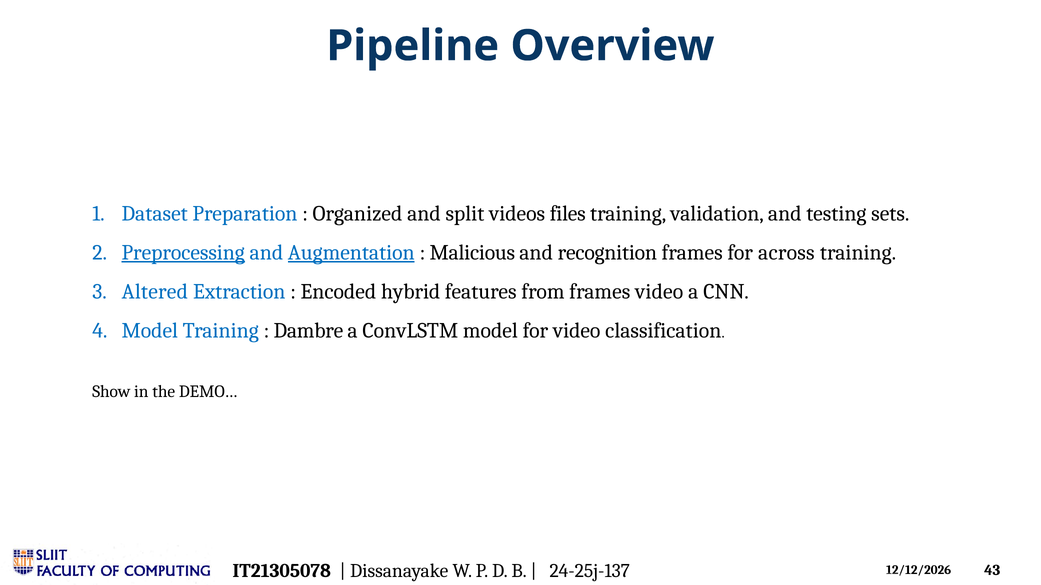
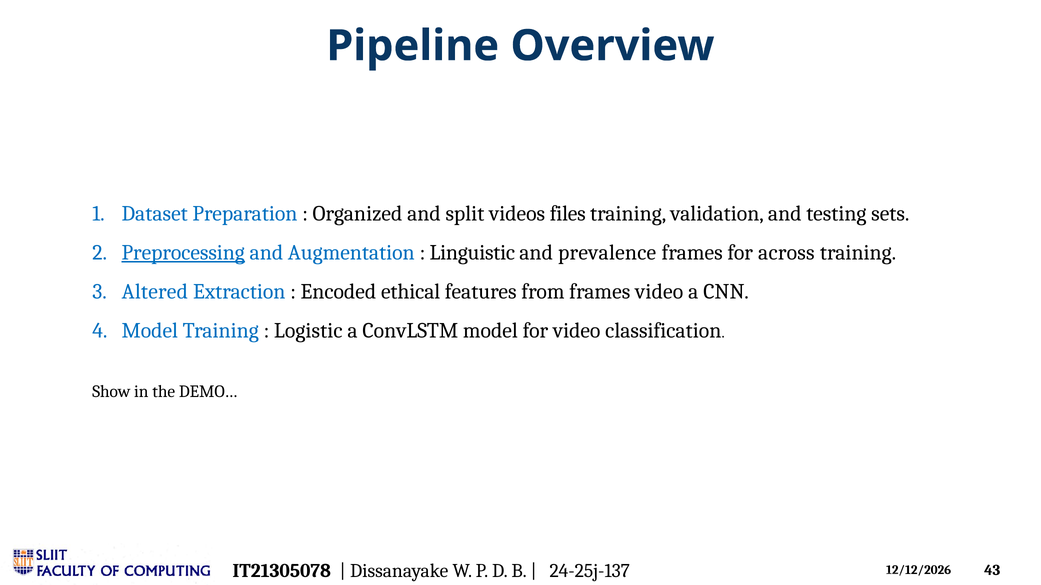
Augmentation underline: present -> none
Malicious: Malicious -> Linguistic
recognition: recognition -> prevalence
hybrid: hybrid -> ethical
Dambre: Dambre -> Logistic
